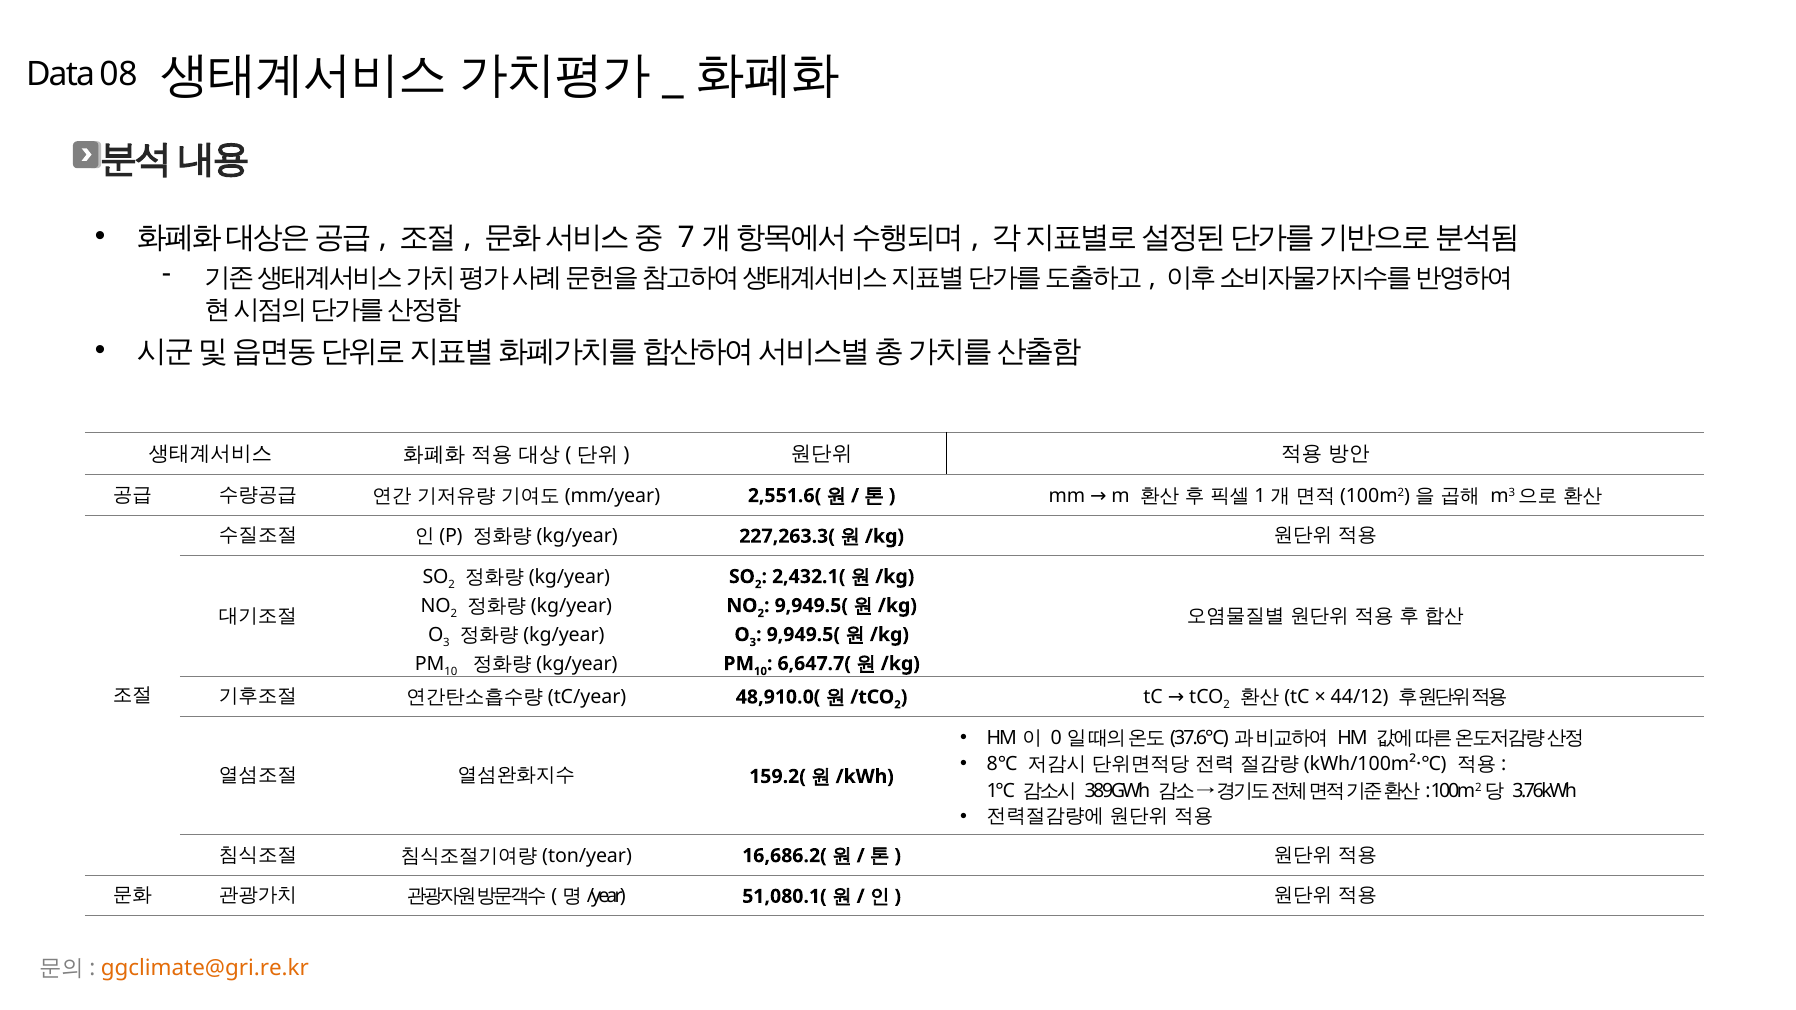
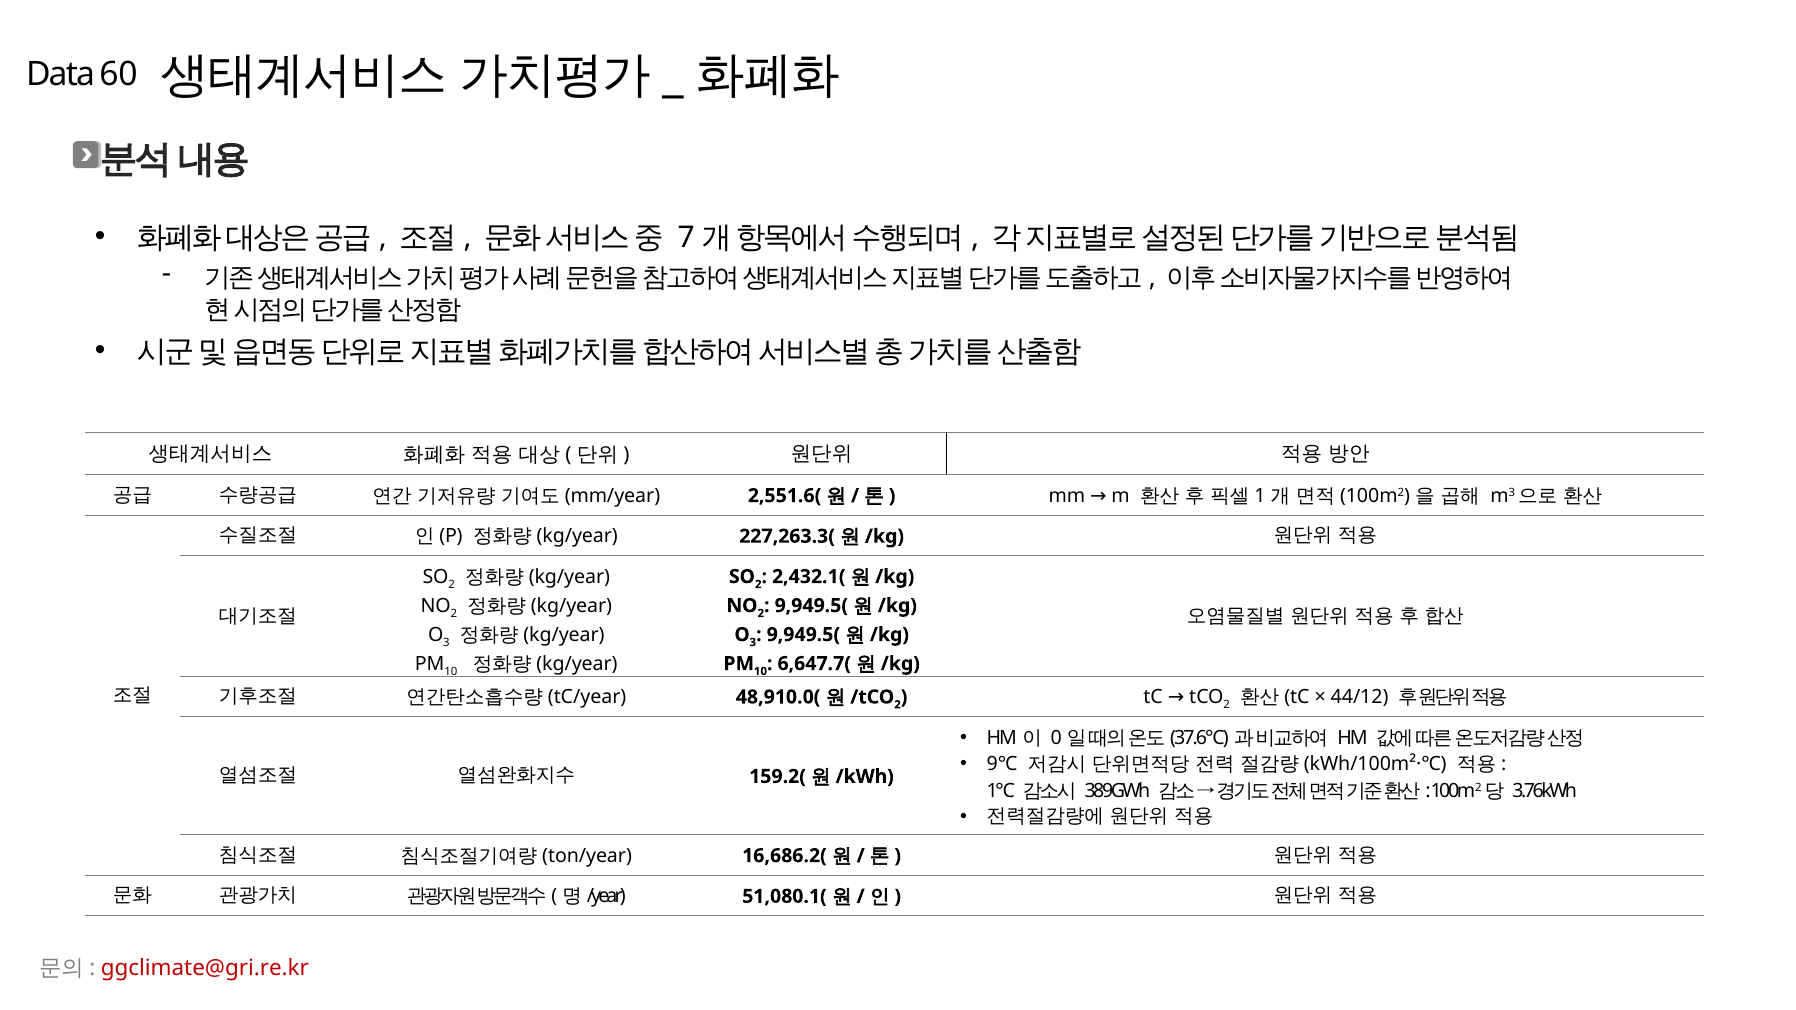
08: 08 -> 60
8℃: 8℃ -> 9℃
ggclimate@gri.re.kr colour: orange -> red
